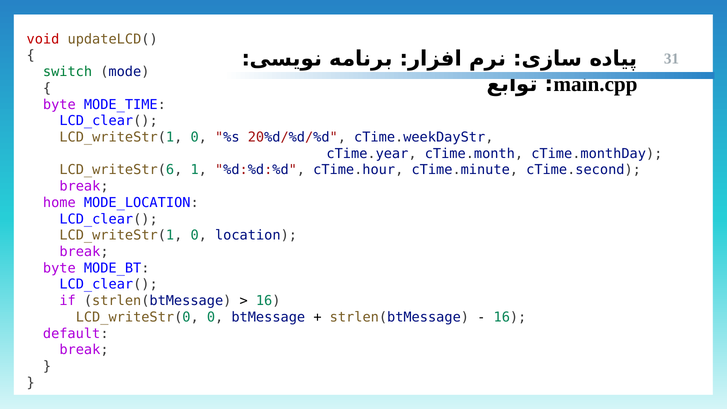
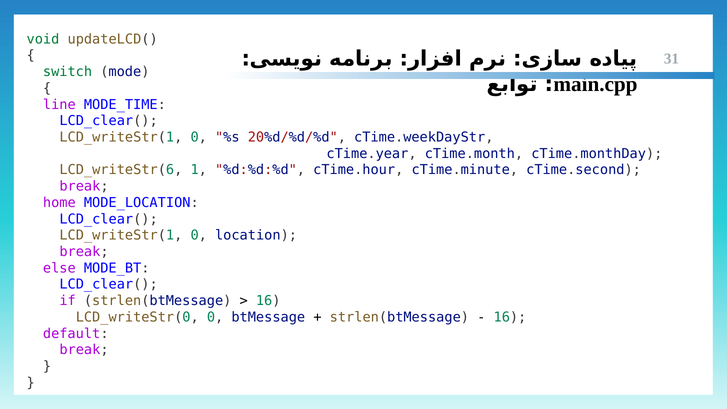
void colour: red -> green
byte at (59, 105): byte -> line
byte at (59, 268): byte -> else
